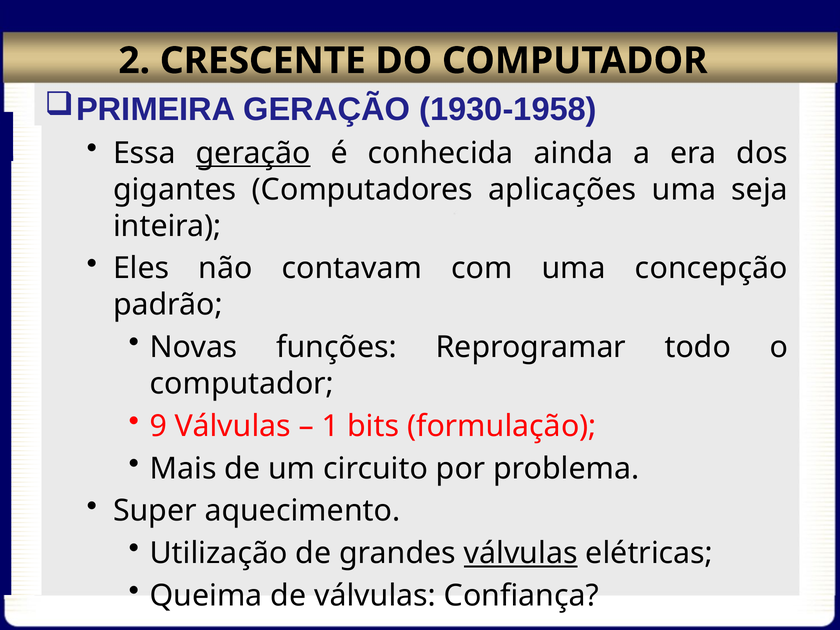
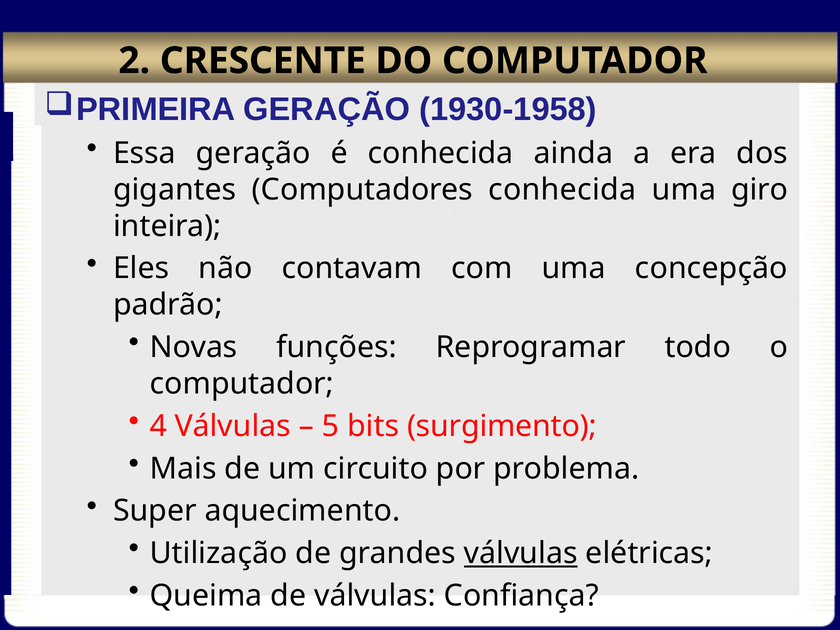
geração at (253, 153) underline: present -> none
Computadores aplicações: aplicações -> conhecida
seja: seja -> giro
9: 9 -> 4
1: 1 -> 5
formulação: formulação -> surgimento
